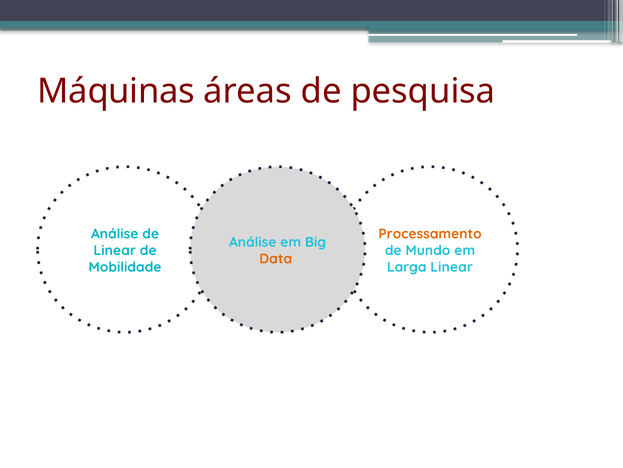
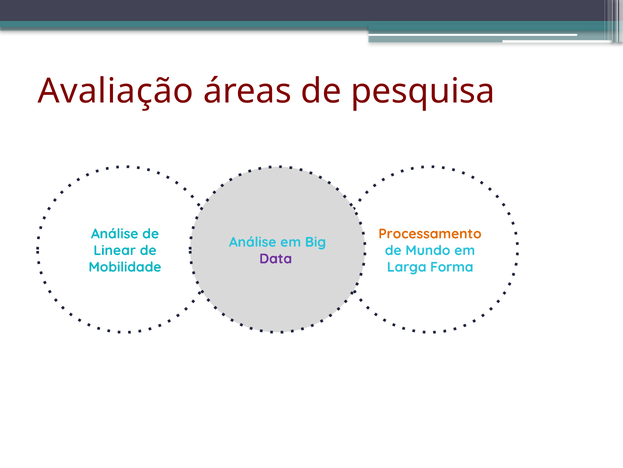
Máquinas: Máquinas -> Avaliação
Data colour: orange -> purple
Larga Linear: Linear -> Forma
